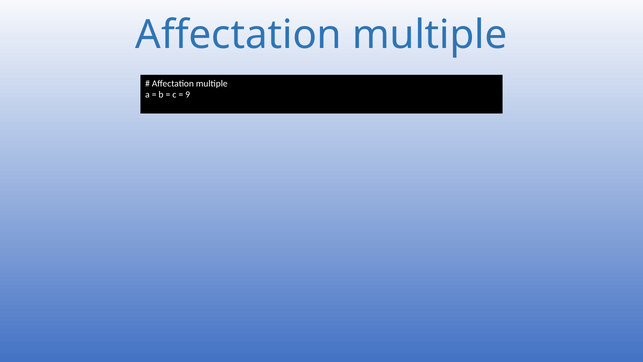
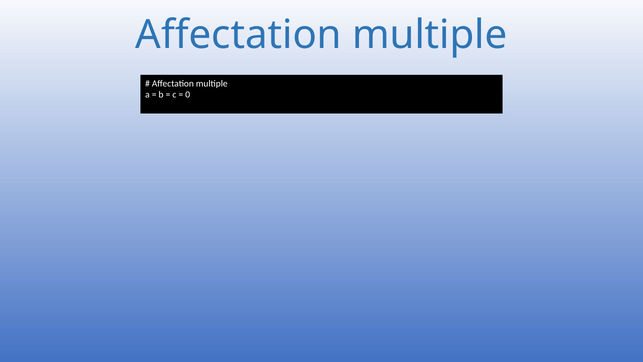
9: 9 -> 0
